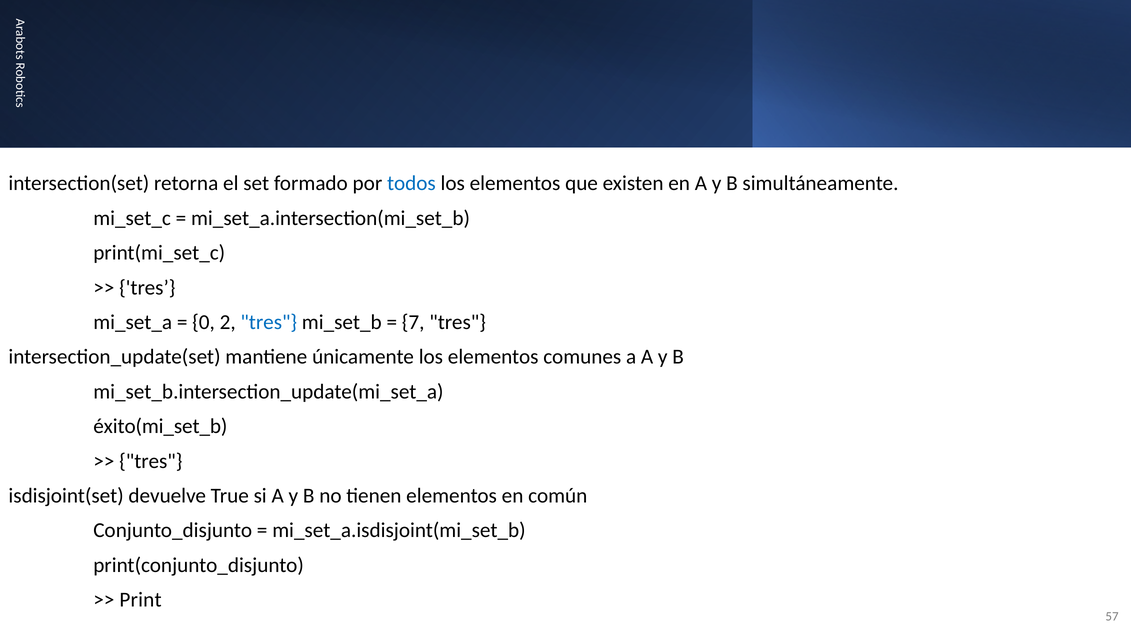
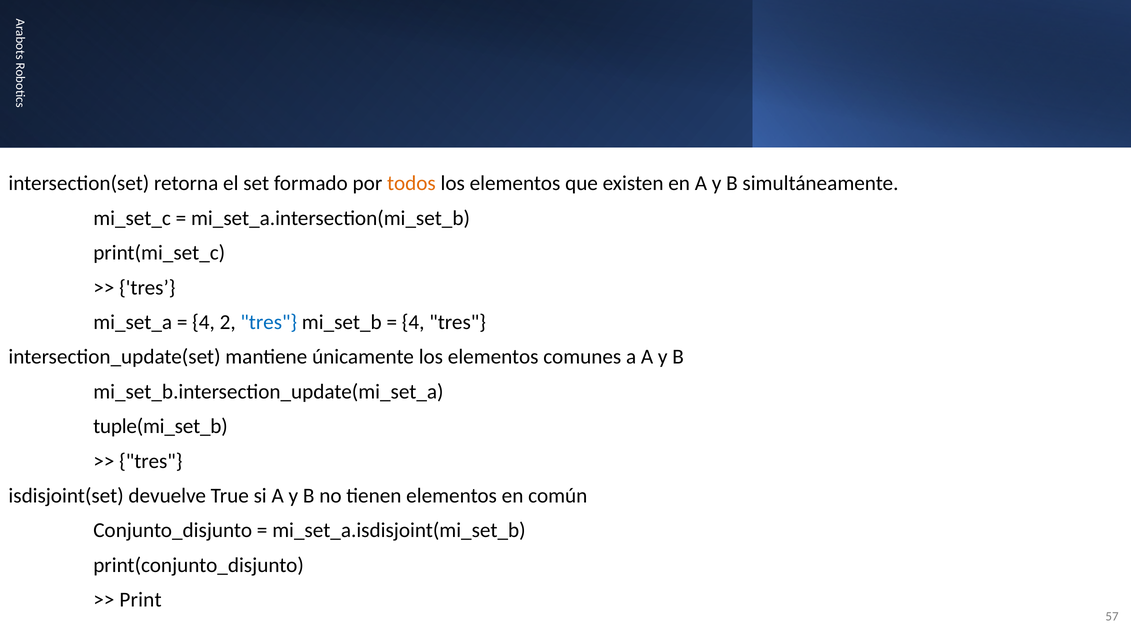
todos colour: blue -> orange
0 at (203, 322): 0 -> 4
7 at (413, 322): 7 -> 4
éxito(mi_set_b: éxito(mi_set_b -> tuple(mi_set_b
